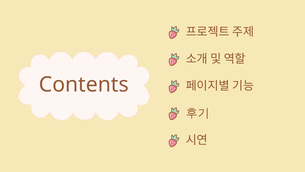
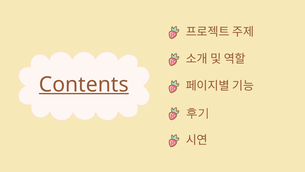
Contents underline: none -> present
